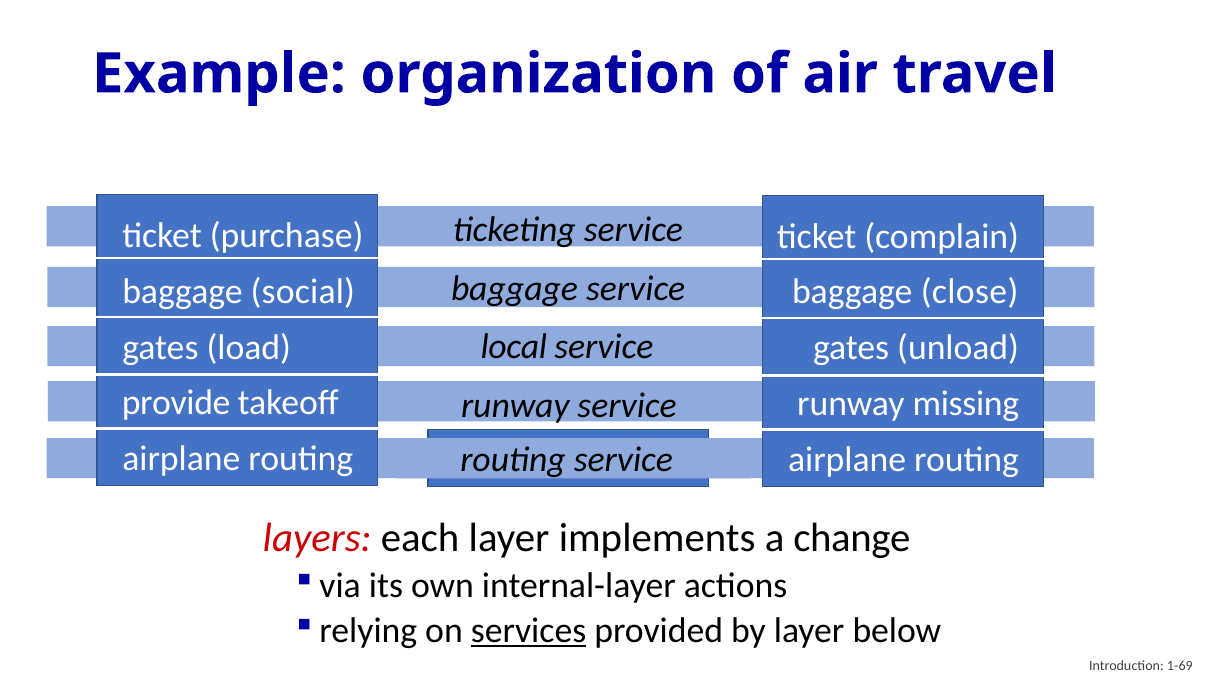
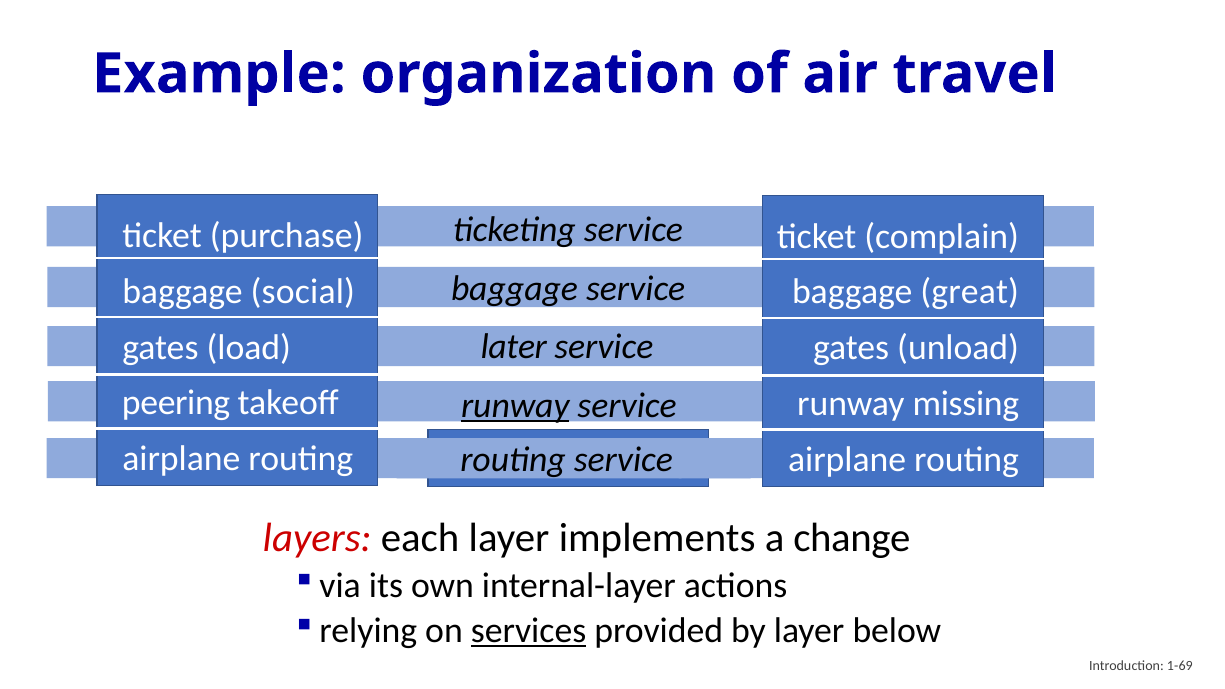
close: close -> great
local: local -> later
provide: provide -> peering
runway at (515, 405) underline: none -> present
